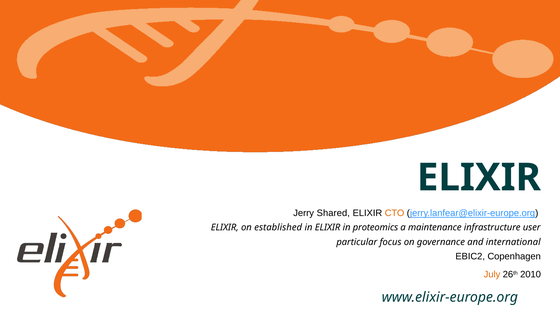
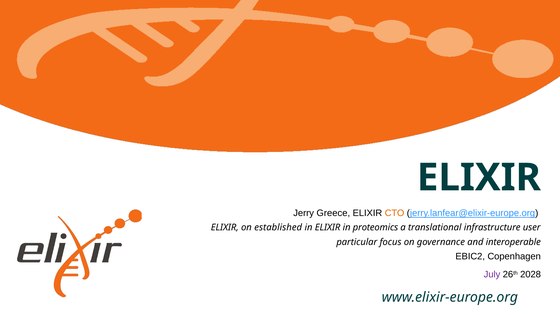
Shared: Shared -> Greece
maintenance: maintenance -> translational
international: international -> interoperable
July colour: orange -> purple
2010: 2010 -> 2028
